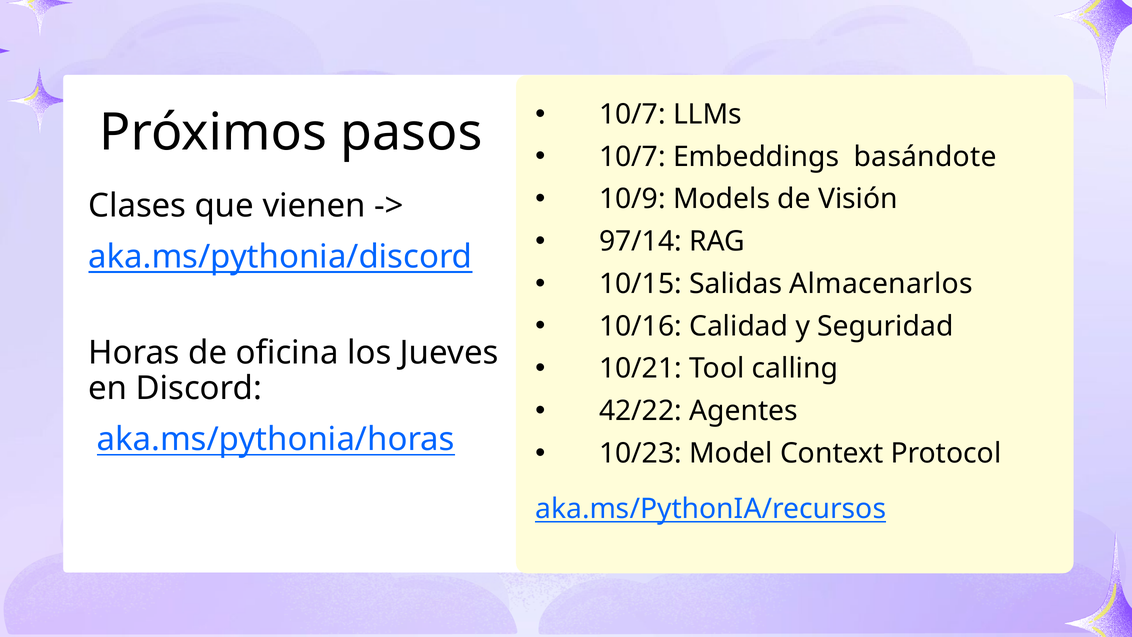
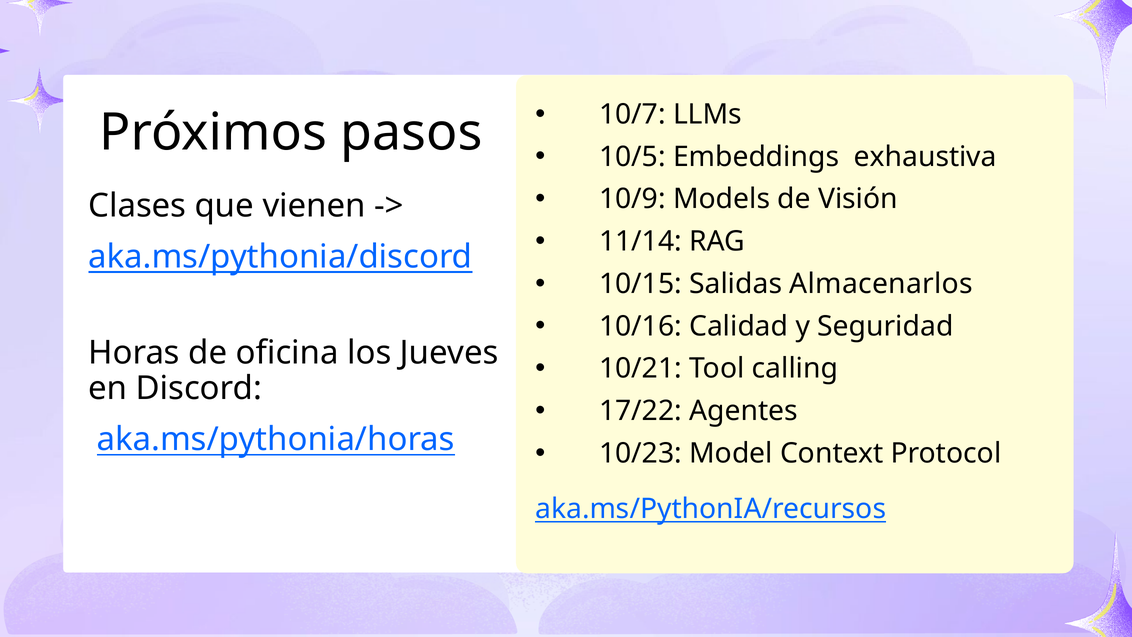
10/7 at (632, 157): 10/7 -> 10/5
basándote: basándote -> exhaustiva
97/14: 97/14 -> 11/14
42/22: 42/22 -> 17/22
